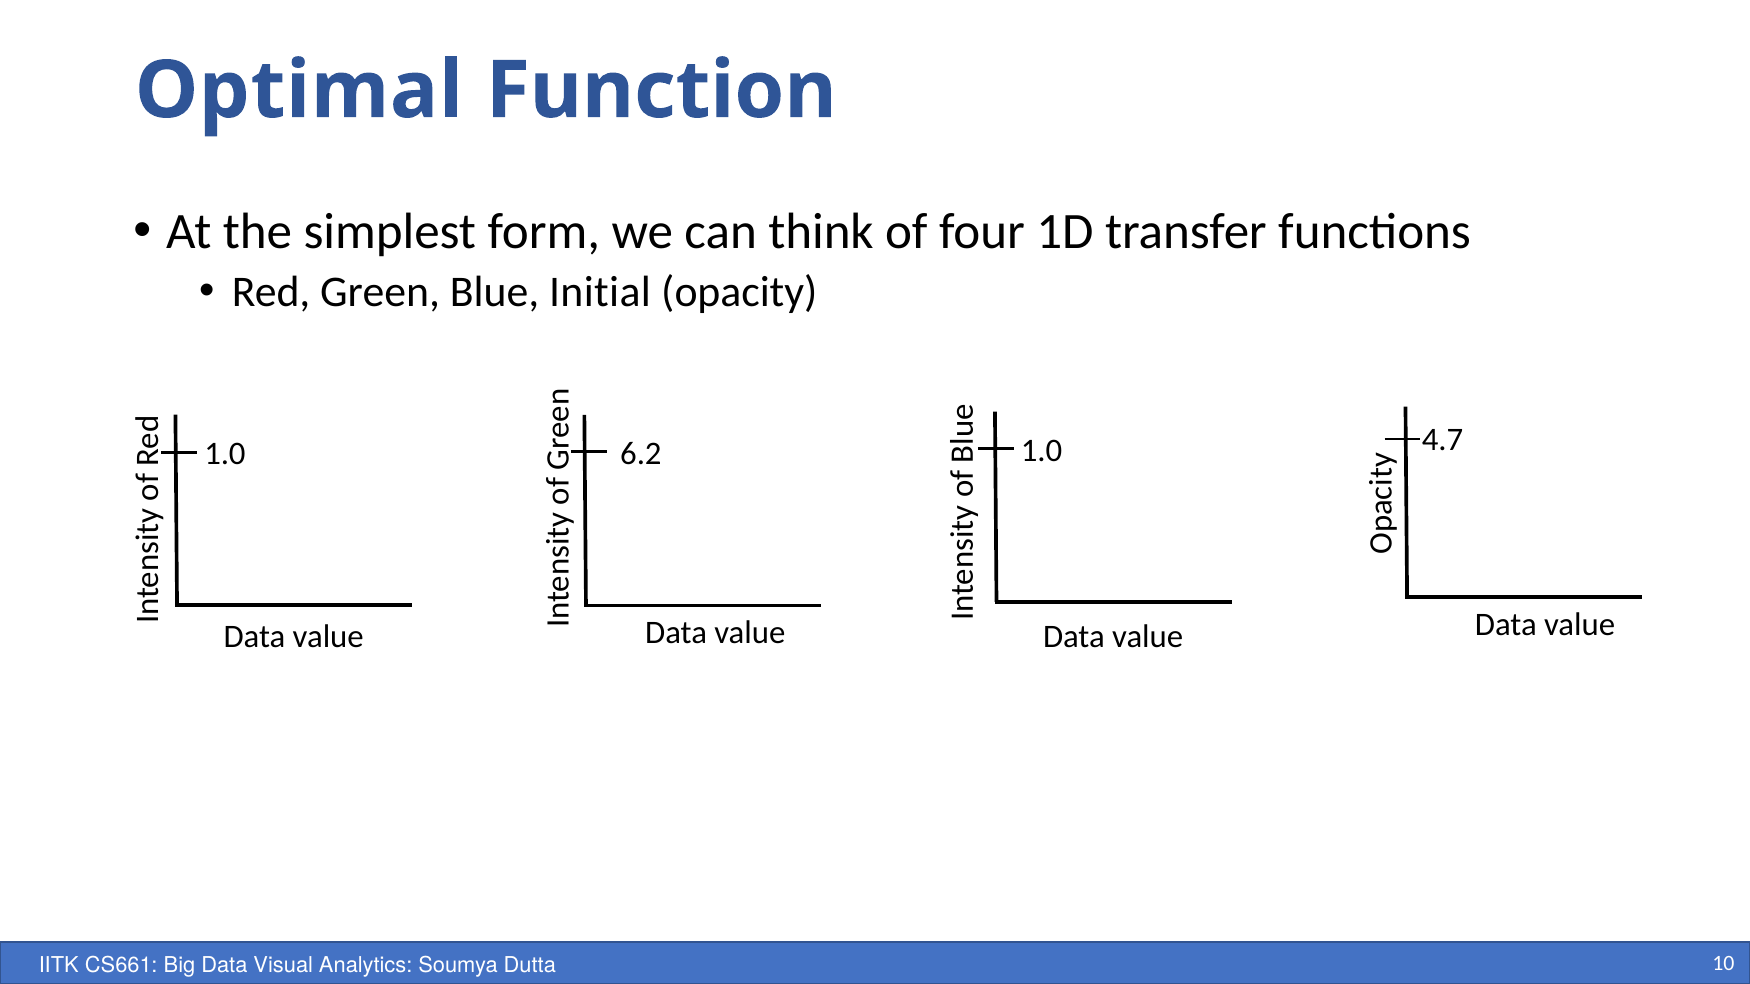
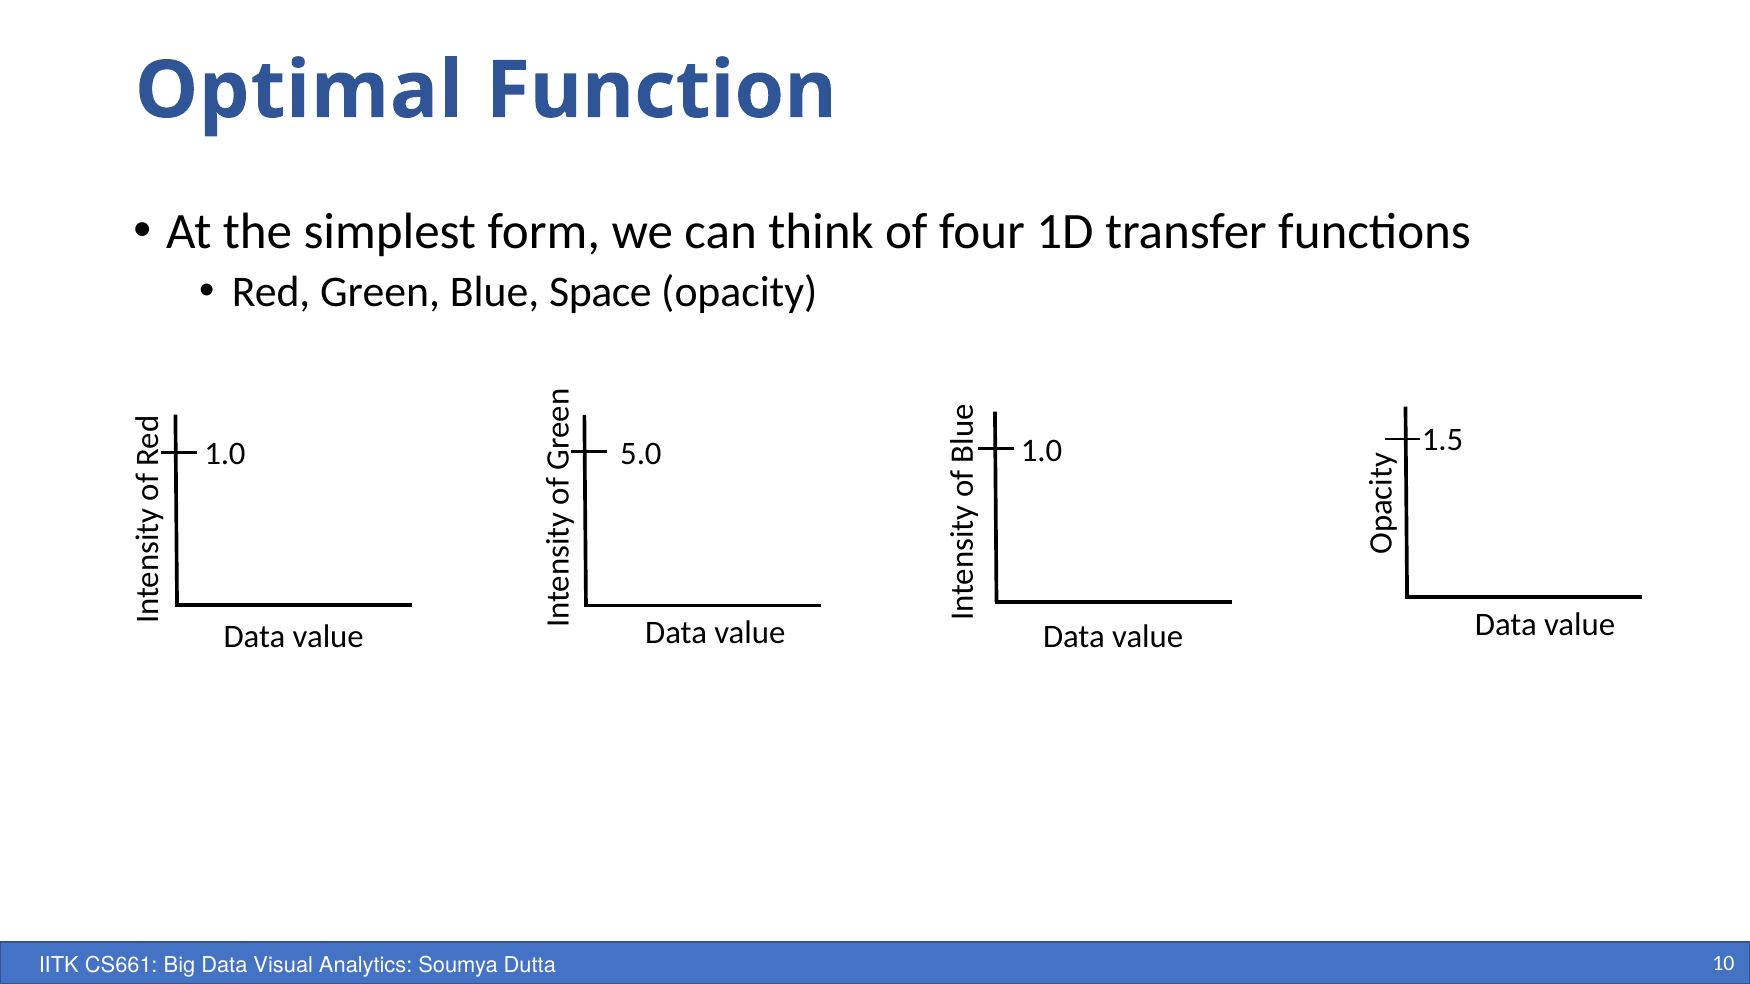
Initial: Initial -> Space
4.7: 4.7 -> 1.5
6.2: 6.2 -> 5.0
